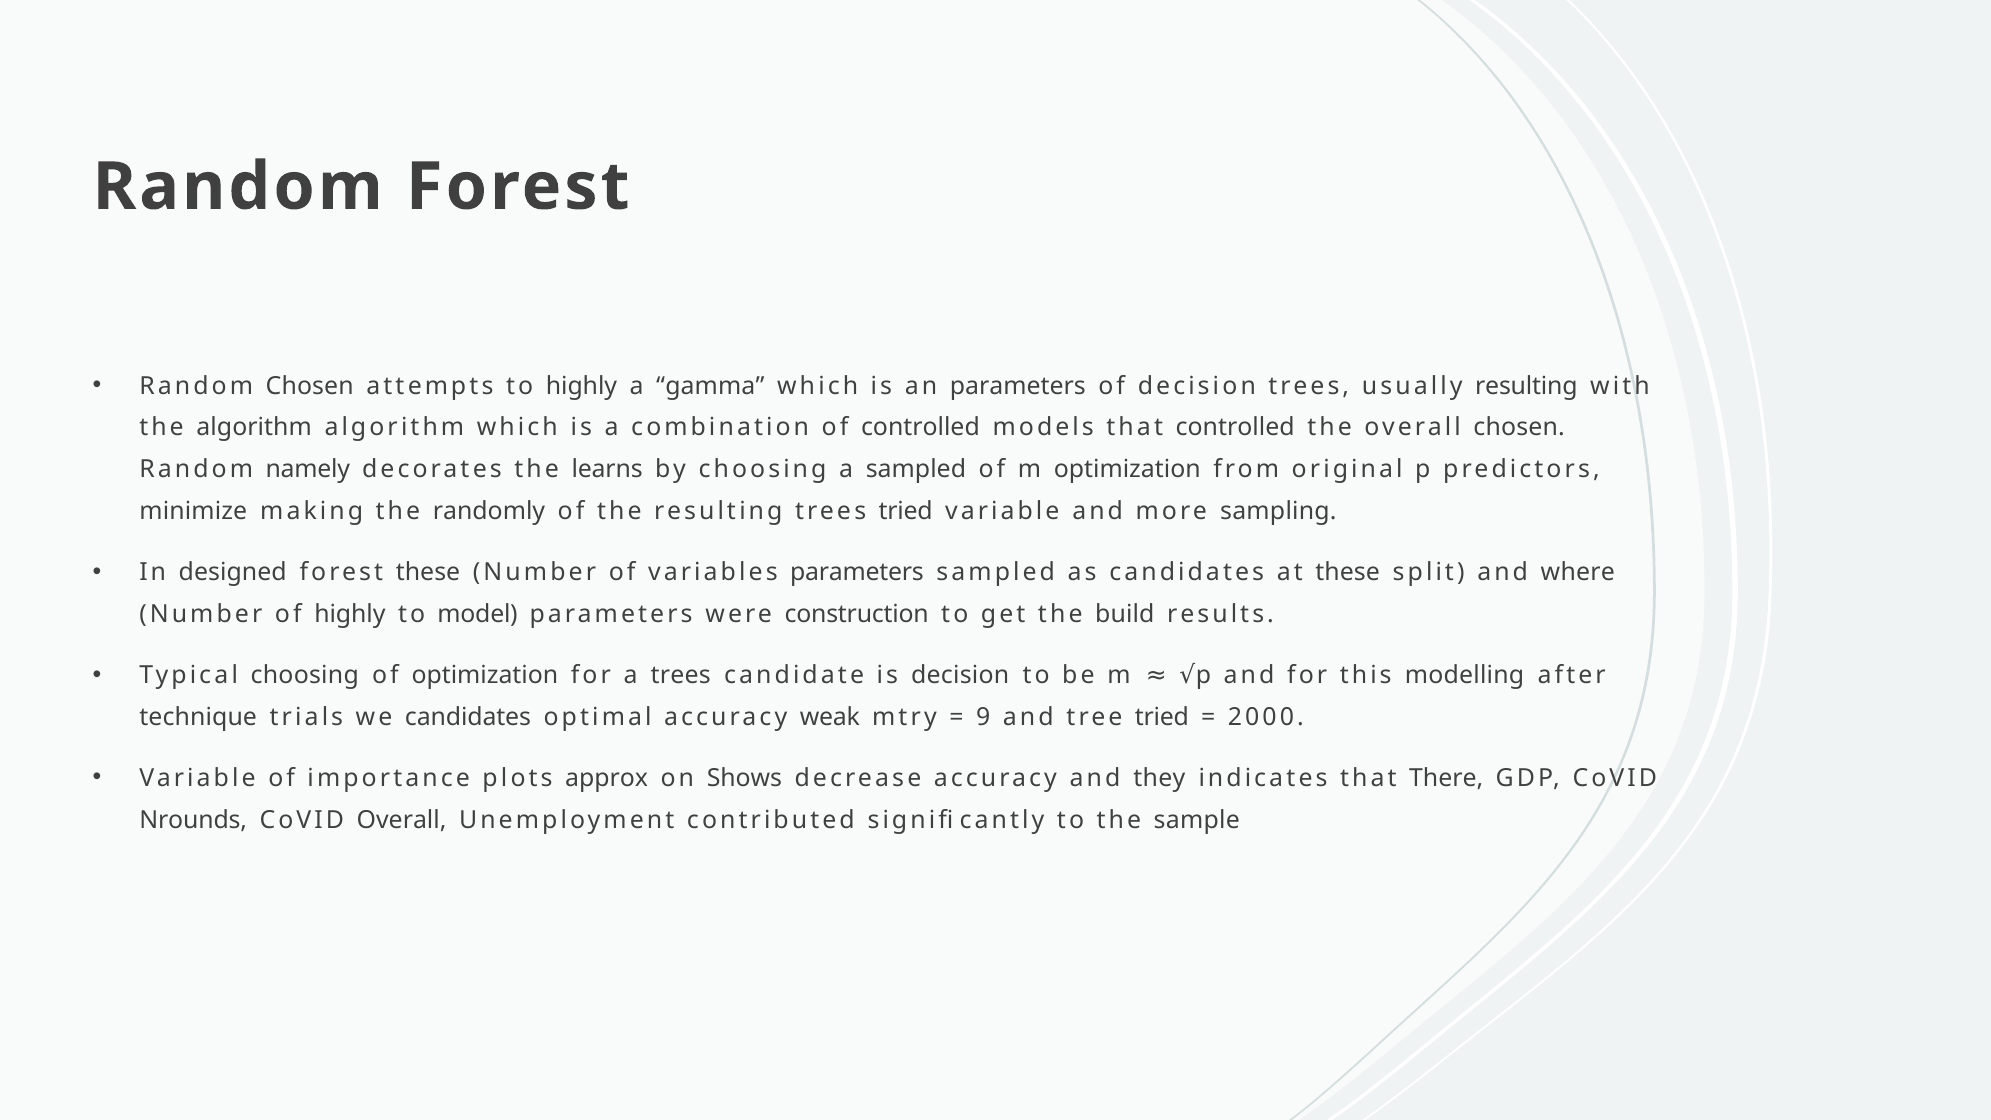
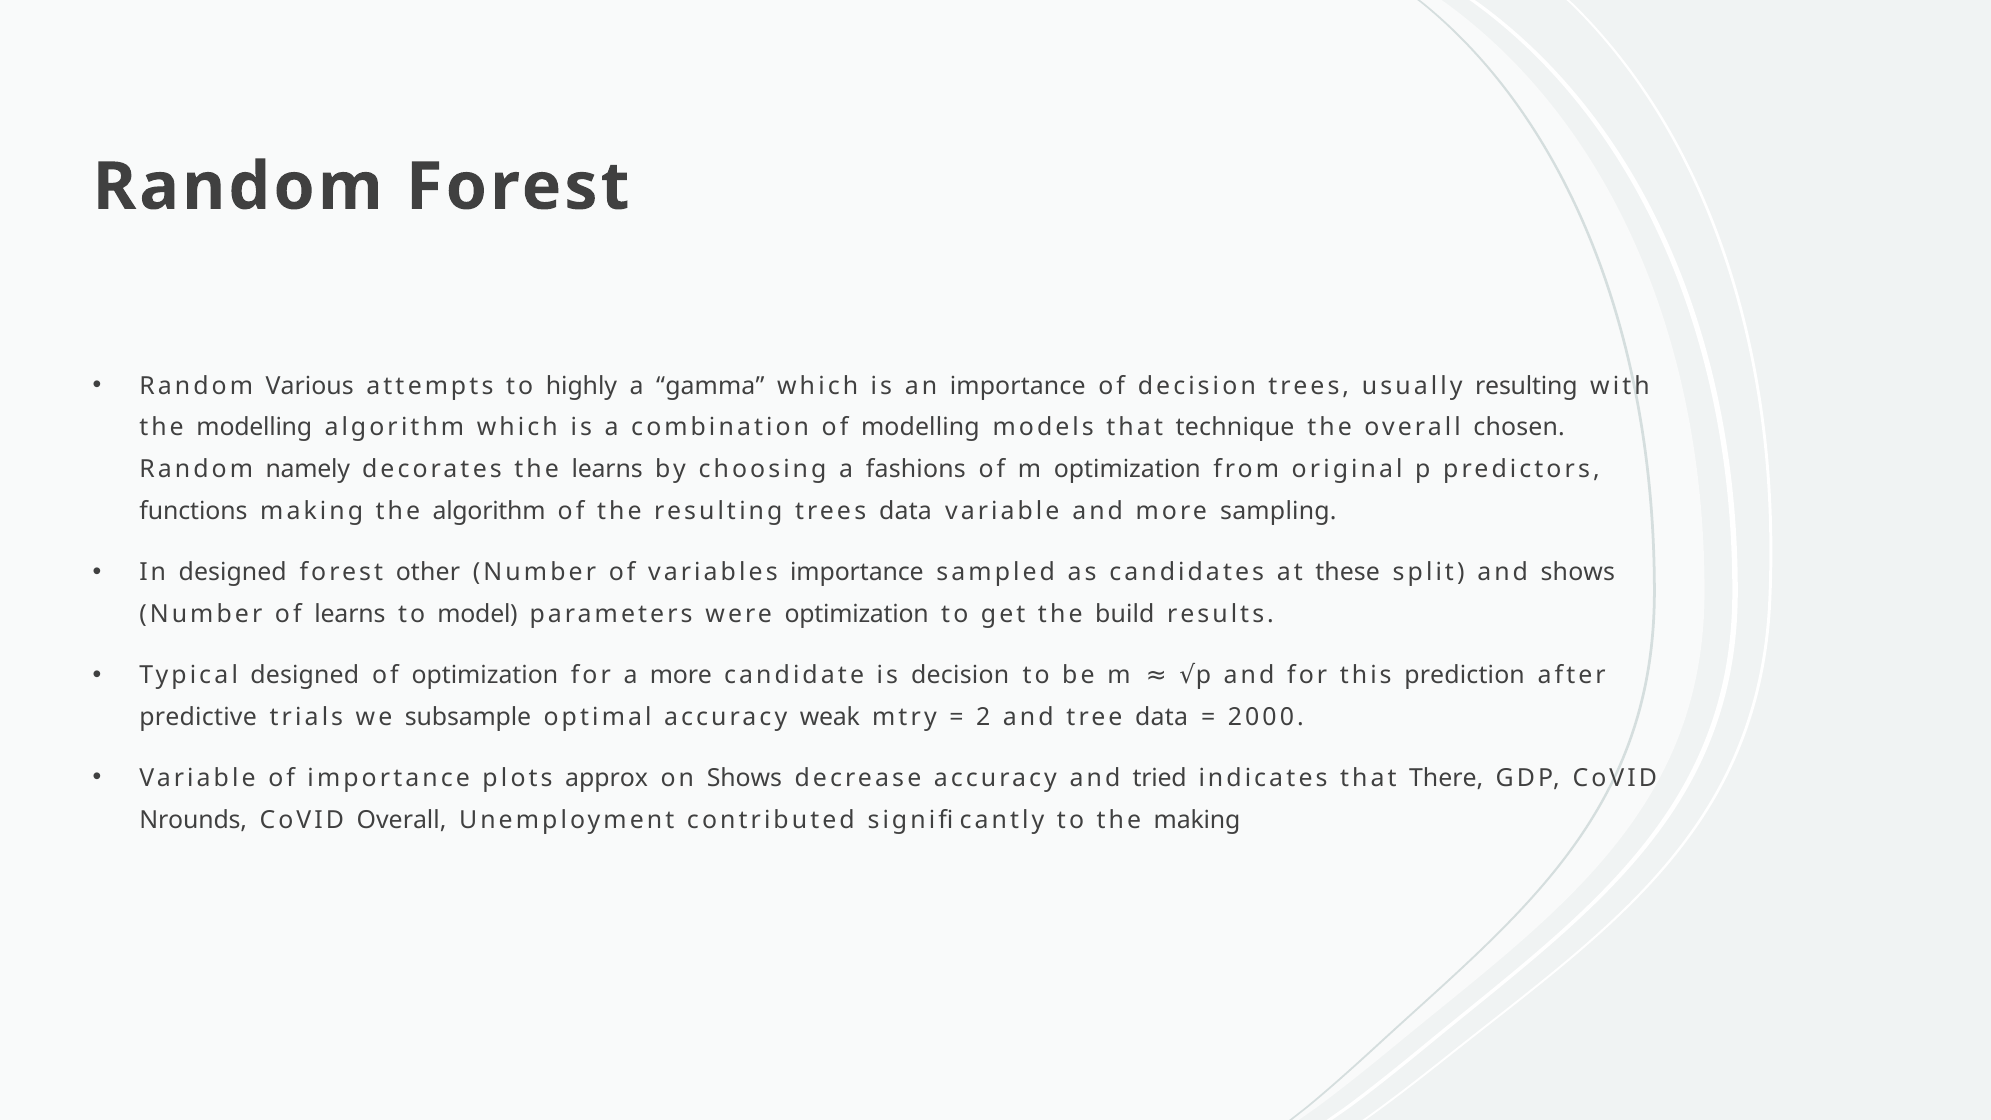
Random Chosen: Chosen -> Various
an parameters: parameters -> importance
the algorithm: algorithm -> modelling
of controlled: controlled -> modelling
that controlled: controlled -> technique
a sampled: sampled -> fashions
minimize: minimize -> functions
the randomly: randomly -> algorithm
trees tried: tried -> data
forest these: these -> other
variables parameters: parameters -> importance
and where: where -> shows
of highly: highly -> learns
were construction: construction -> optimization
Typical choosing: choosing -> designed
a trees: trees -> more
modelling: modelling -> prediction
technique: technique -> predictive
we candidates: candidates -> subsample
9: 9 -> 2
tree tried: tried -> data
they: they -> tried
the sample: sample -> making
